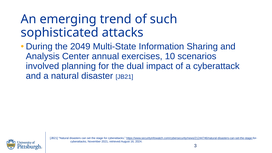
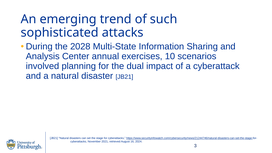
2049: 2049 -> 2028
